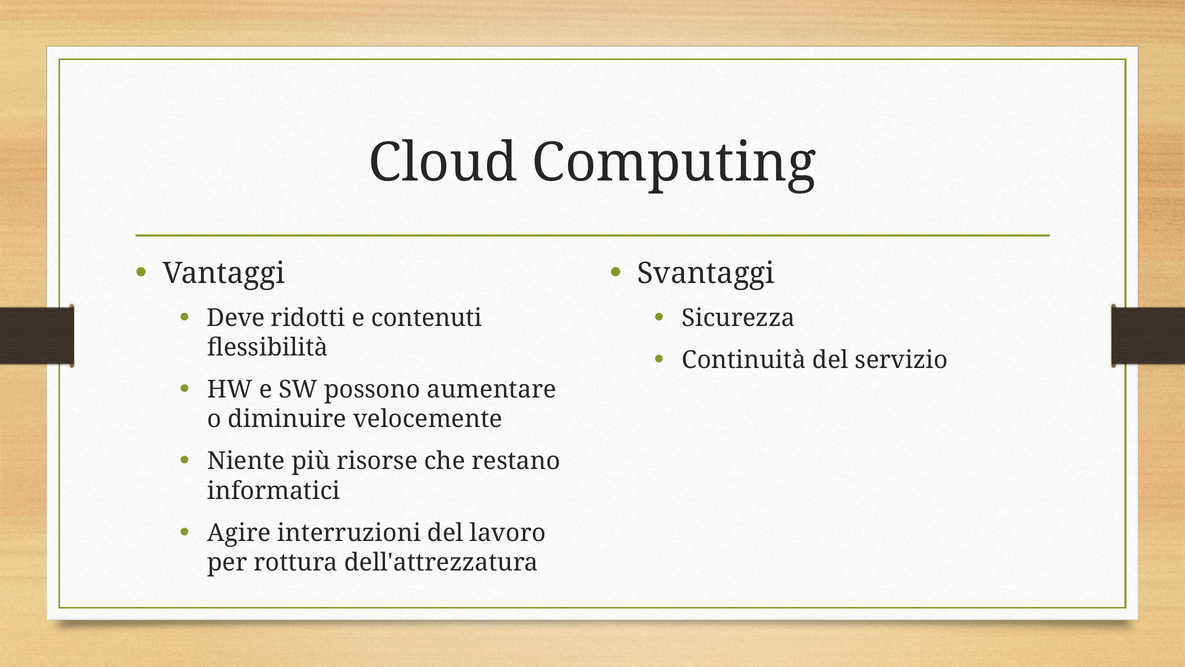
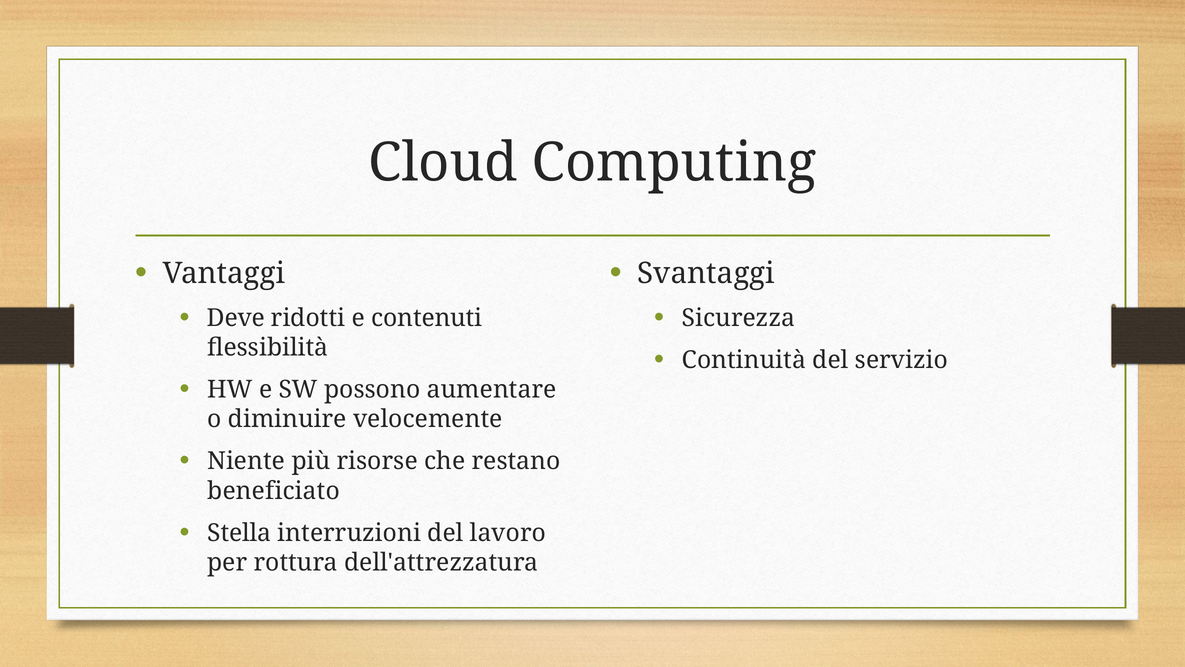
informatici: informatici -> beneficiato
Agire: Agire -> Stella
